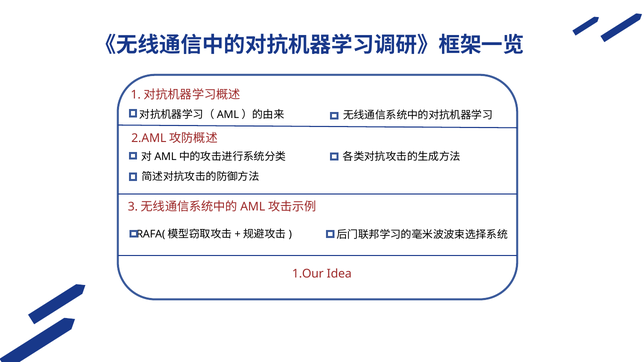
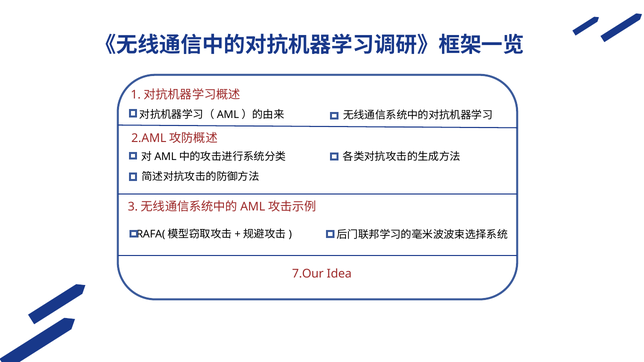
1.Our: 1.Our -> 7.Our
